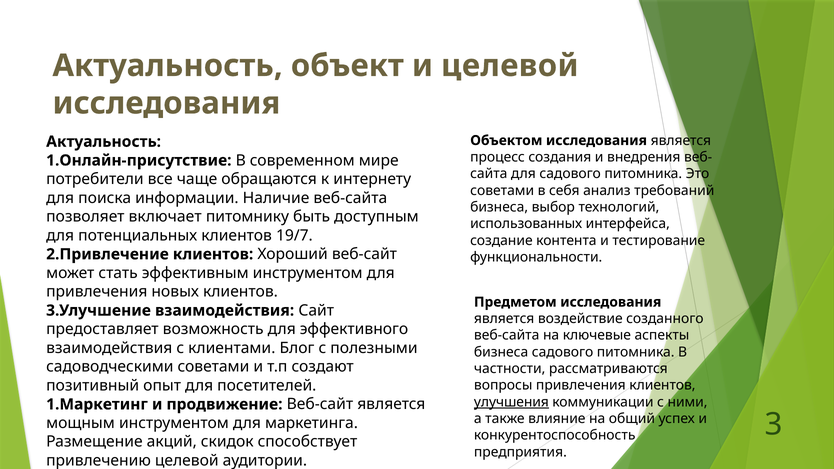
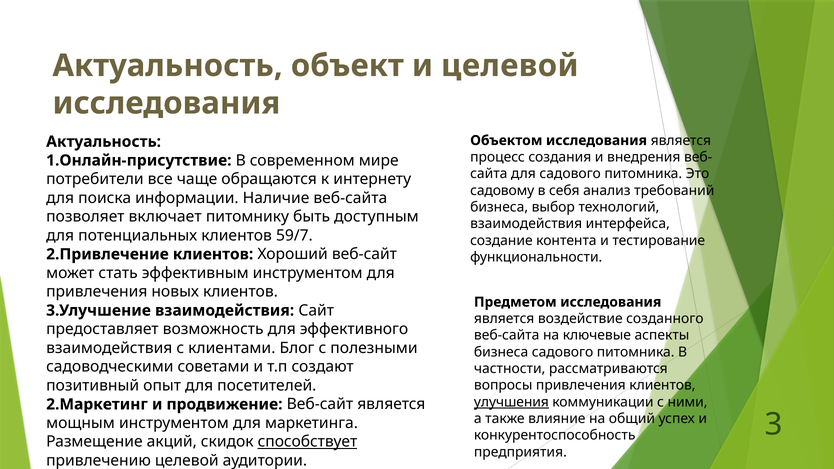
советами at (502, 191): советами -> садовому
использованных at (526, 224): использованных -> взаимодействия
19/7: 19/7 -> 59/7
1.Маркетинг: 1.Маркетинг -> 2.Маркетинг
способствует underline: none -> present
